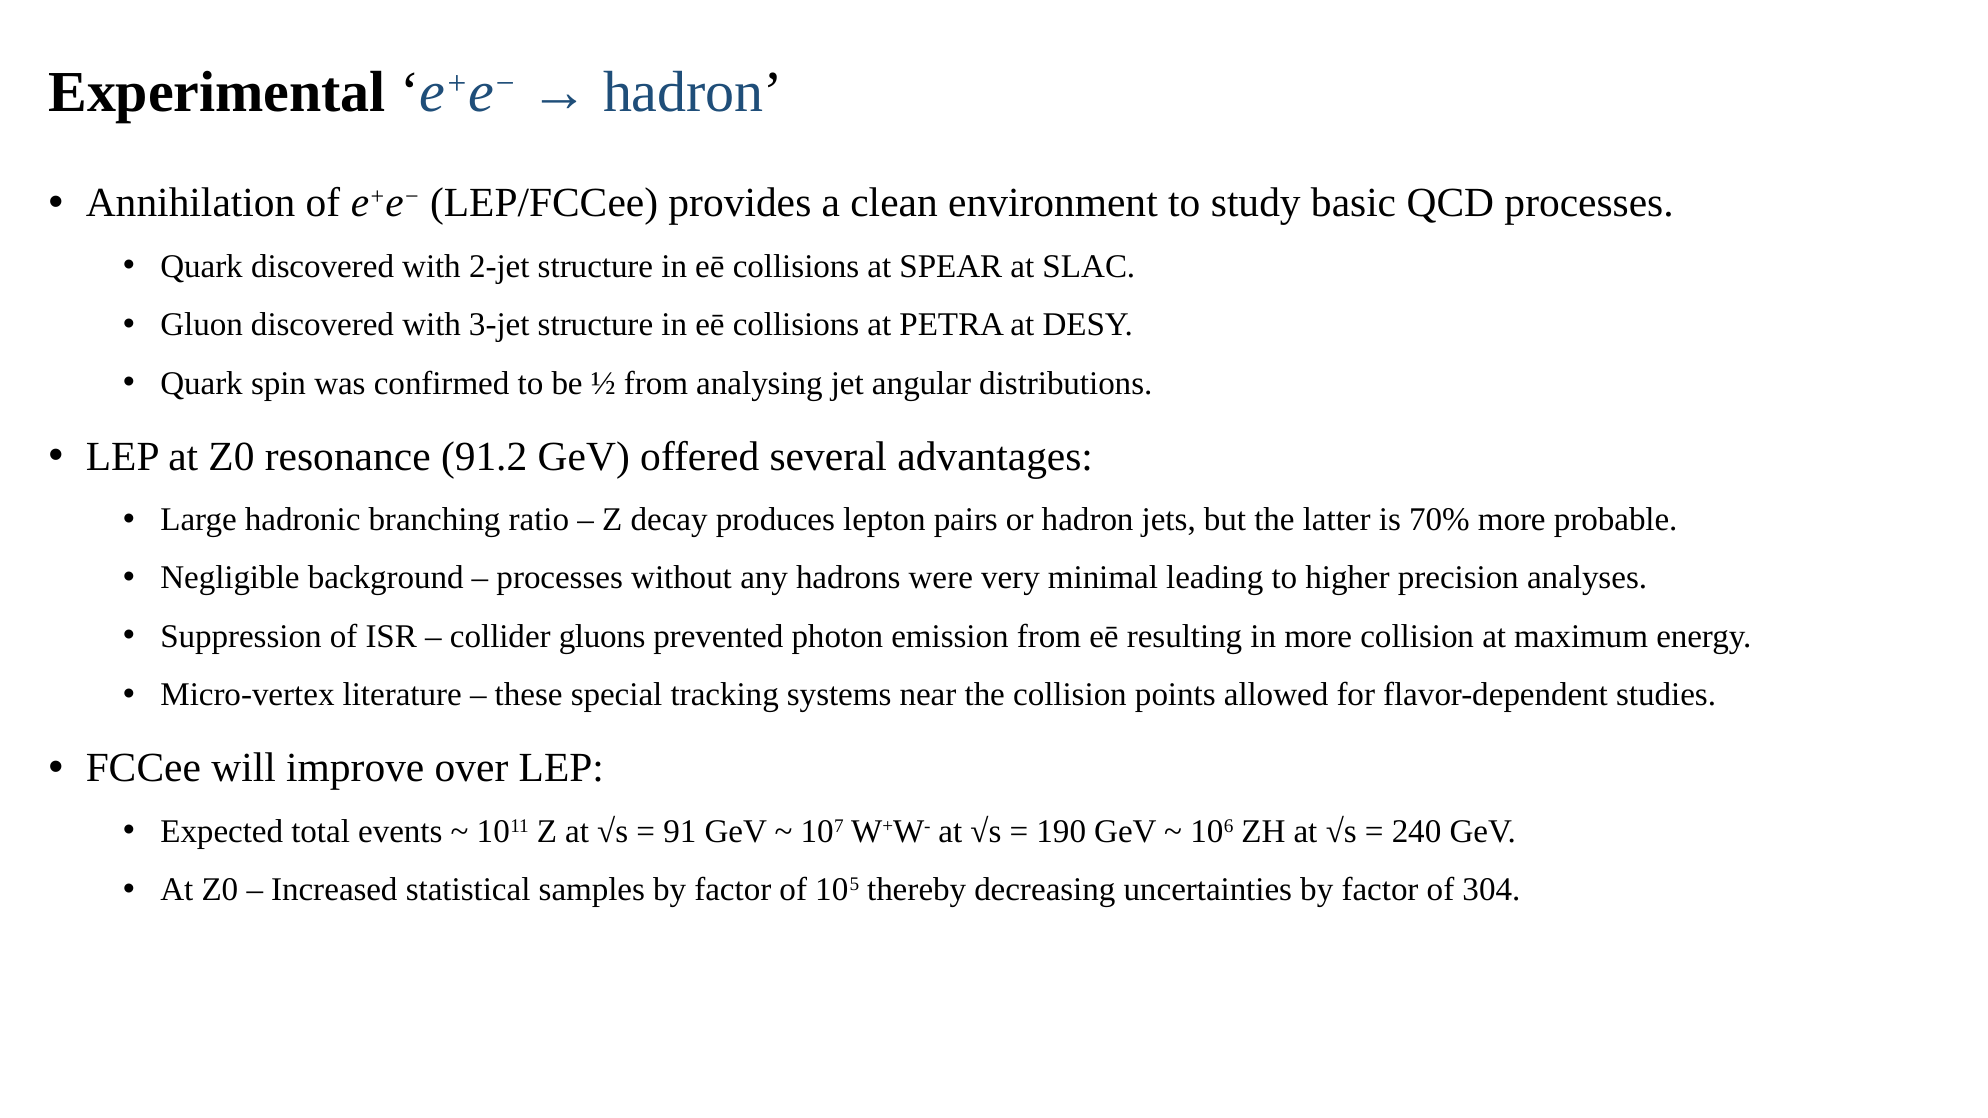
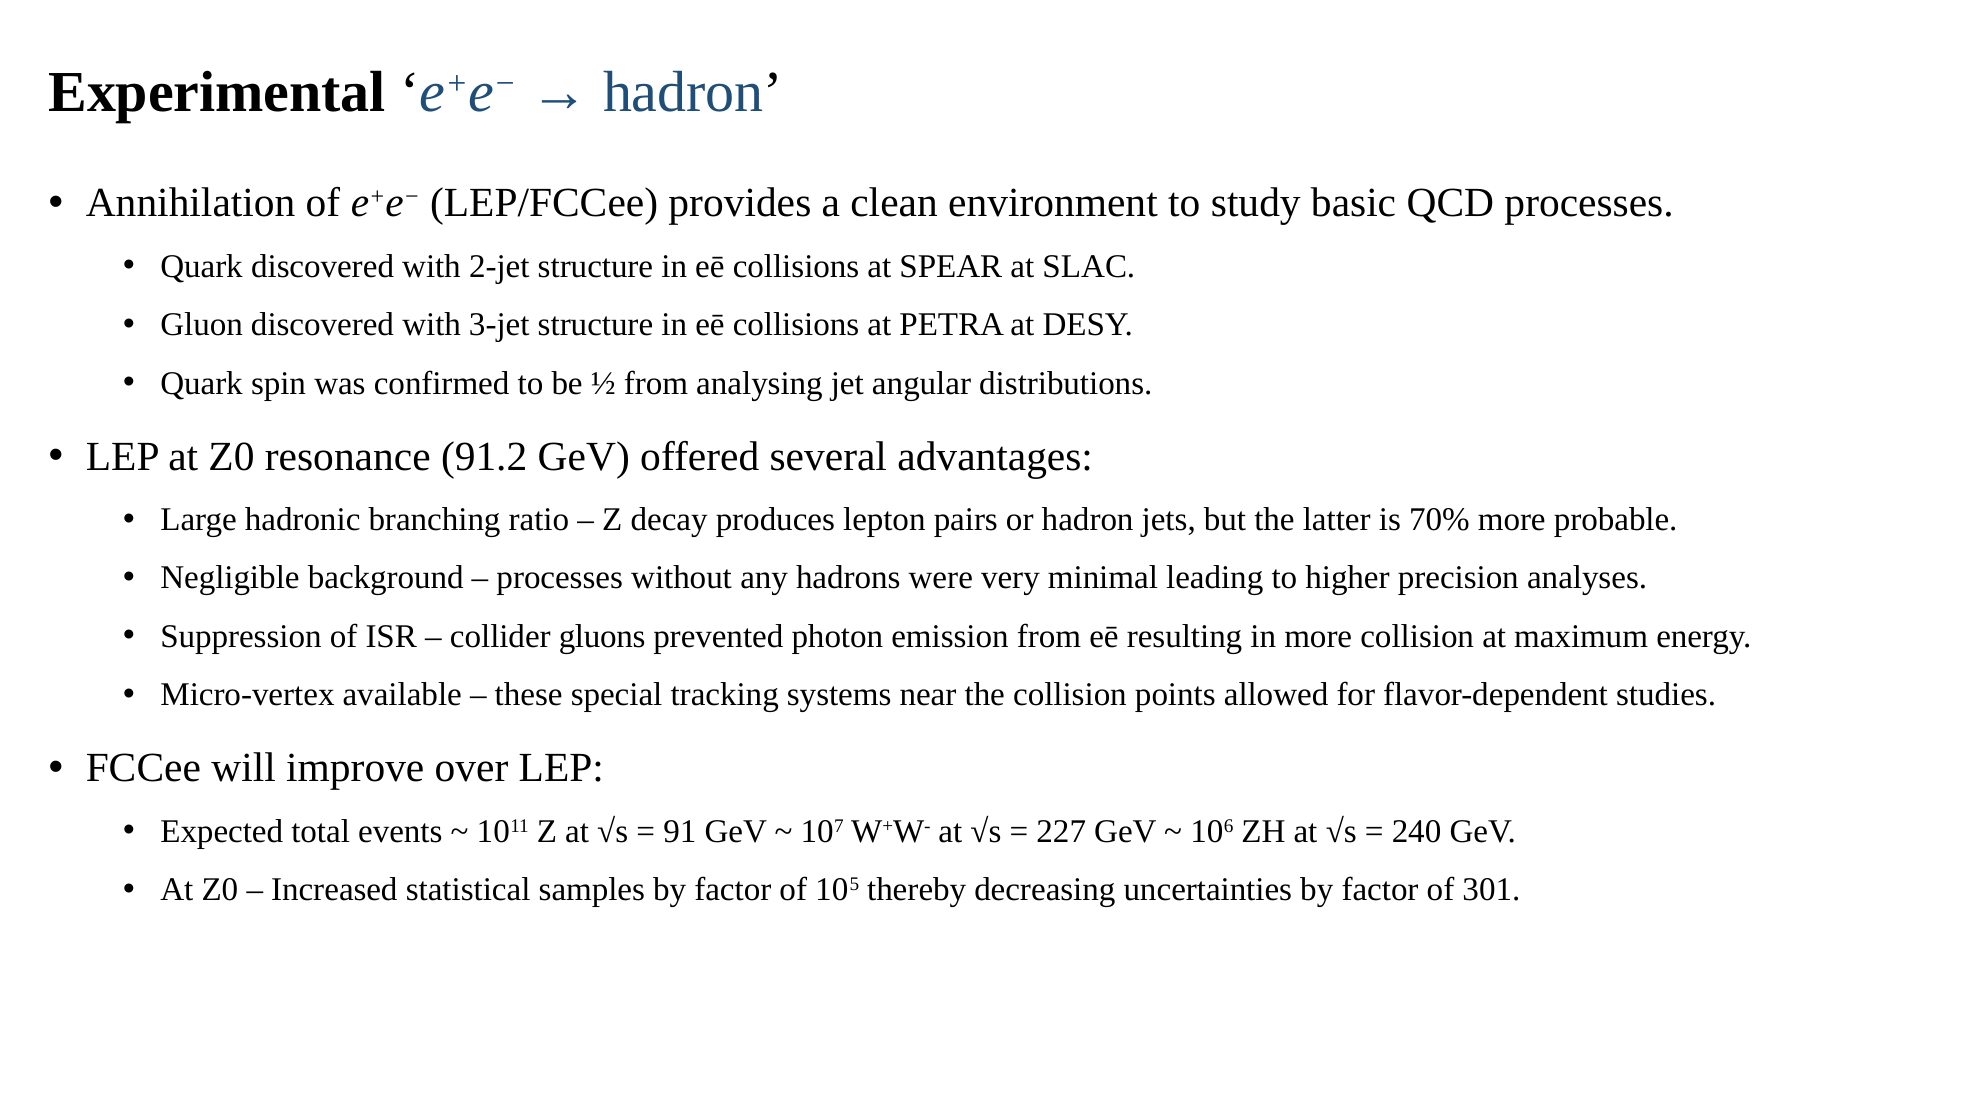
literature: literature -> available
190: 190 -> 227
304: 304 -> 301
